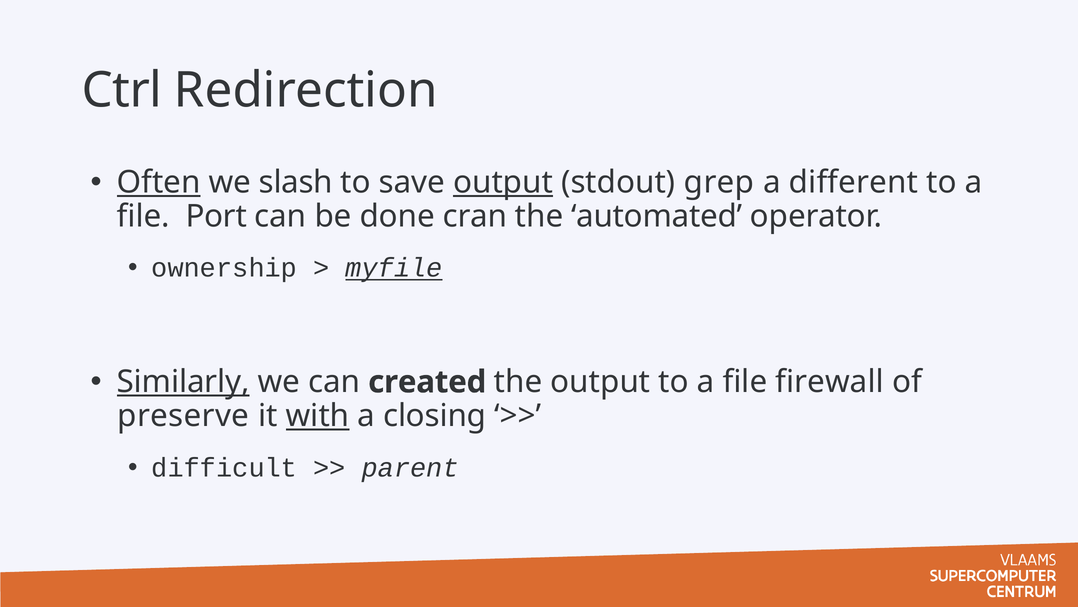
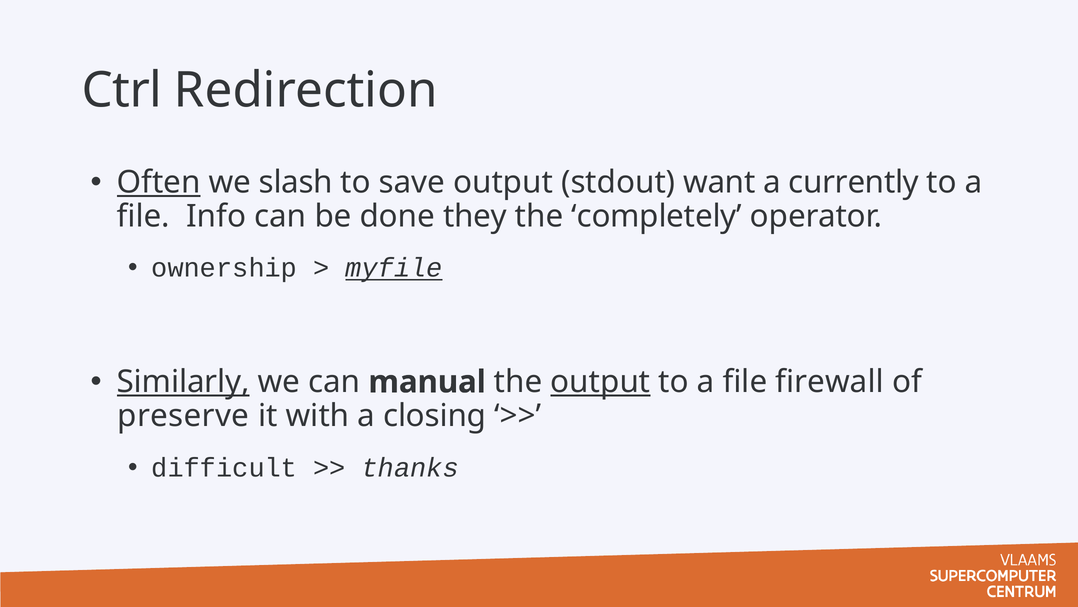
output at (503, 182) underline: present -> none
grep: grep -> want
different: different -> currently
Port: Port -> Info
cran: cran -> they
automated: automated -> completely
created: created -> manual
output at (600, 382) underline: none -> present
with underline: present -> none
parent: parent -> thanks
